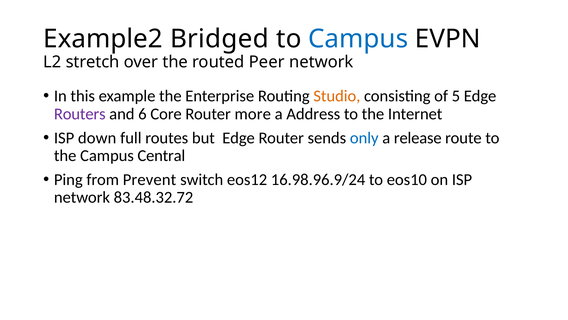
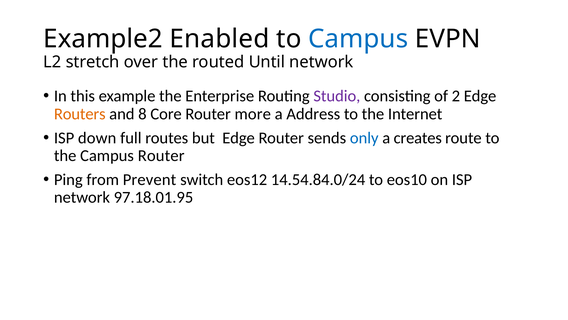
Bridged: Bridged -> Enabled
Peer: Peer -> Until
Studio colour: orange -> purple
5: 5 -> 2
Routers colour: purple -> orange
6: 6 -> 8
release: release -> creates
Campus Central: Central -> Router
16.98.96.9/24: 16.98.96.9/24 -> 14.54.84.0/24
83.48.32.72: 83.48.32.72 -> 97.18.01.95
